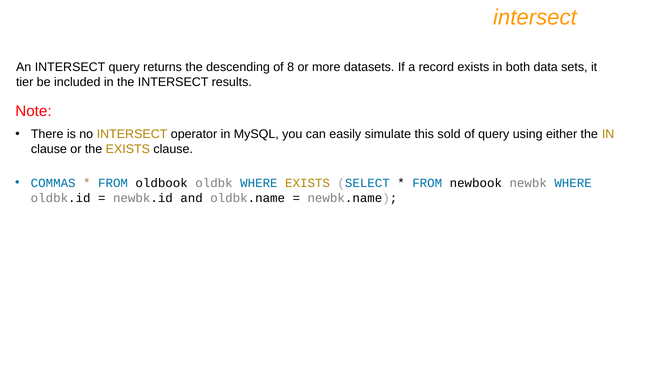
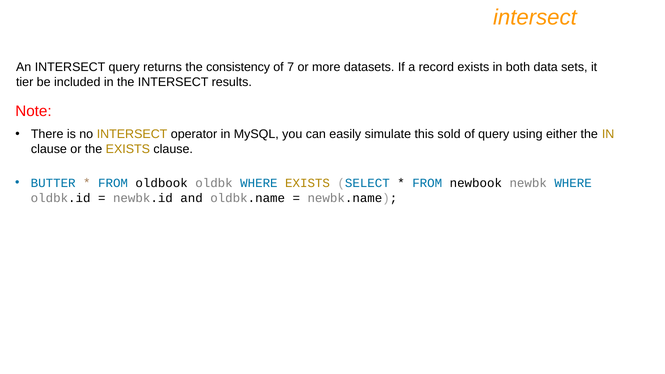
descending: descending -> consistency
8: 8 -> 7
COMMAS: COMMAS -> BUTTER
